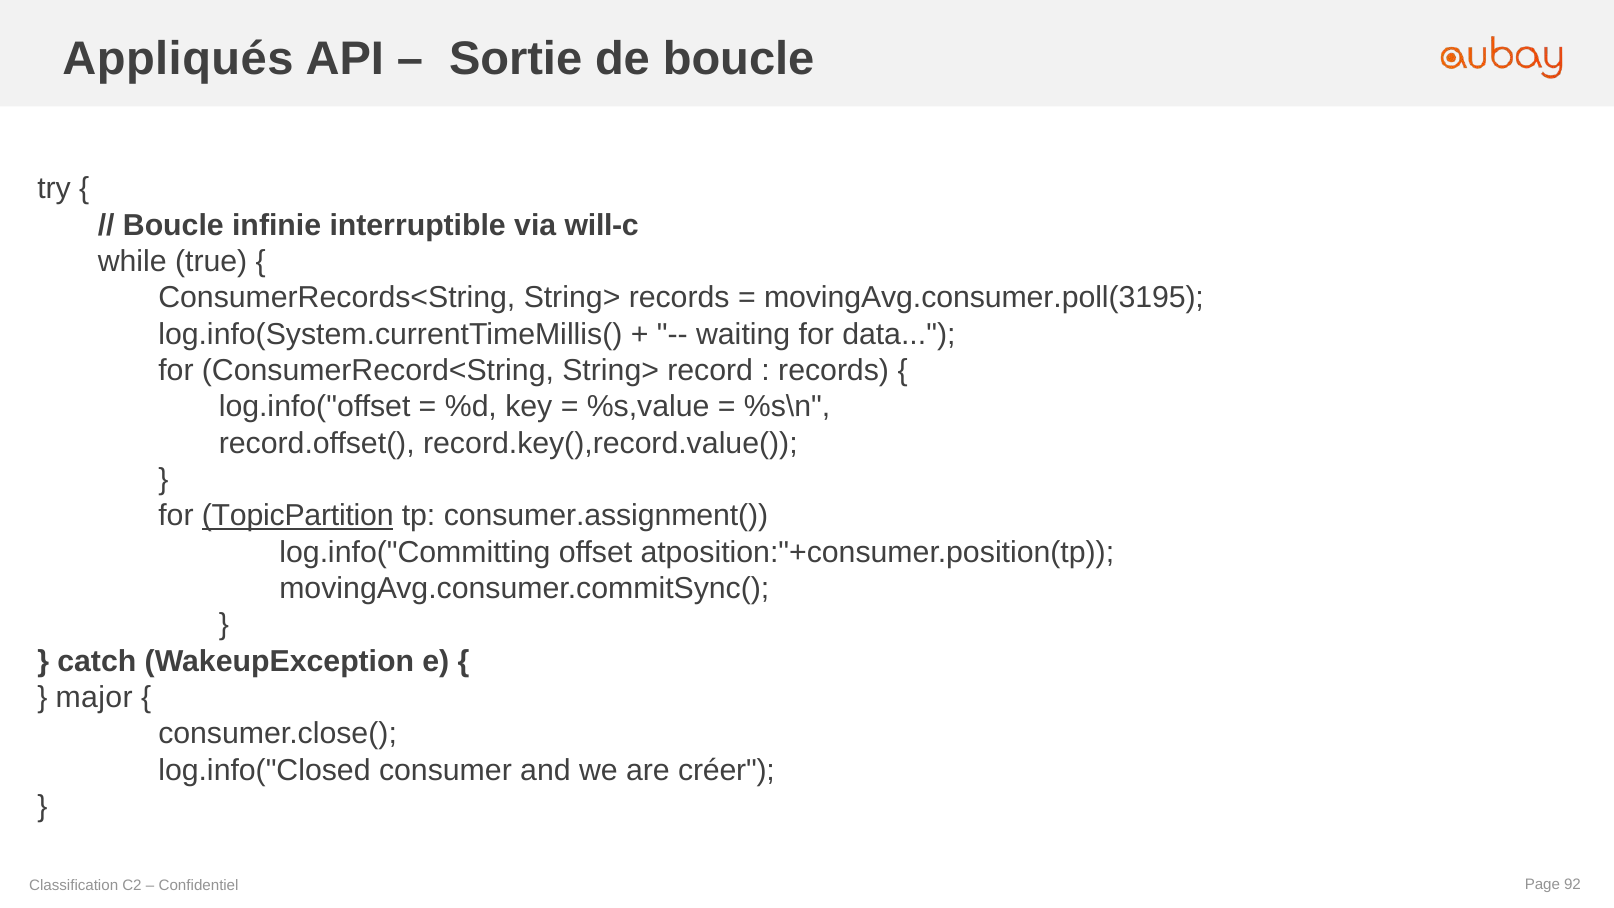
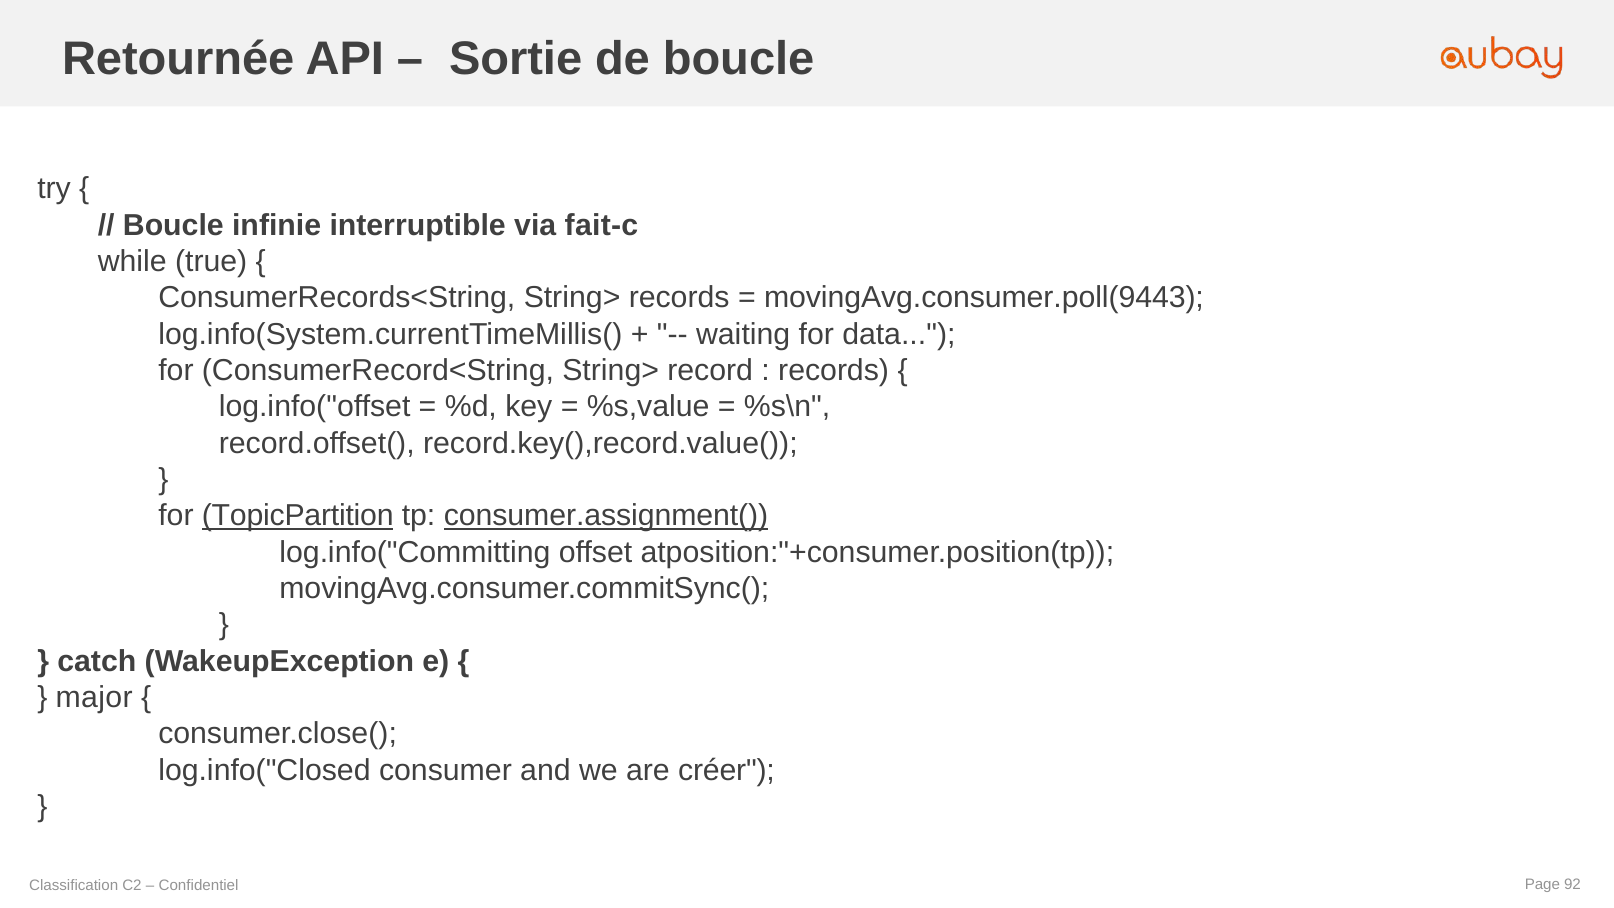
Appliqués: Appliqués -> Retournée
will-c: will-c -> fait-c
movingAvg.consumer.poll(3195: movingAvg.consumer.poll(3195 -> movingAvg.consumer.poll(9443
consumer.assignment( underline: none -> present
